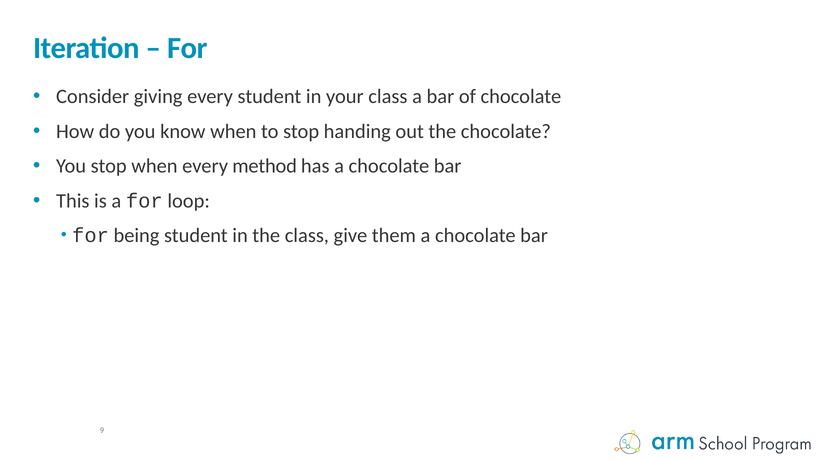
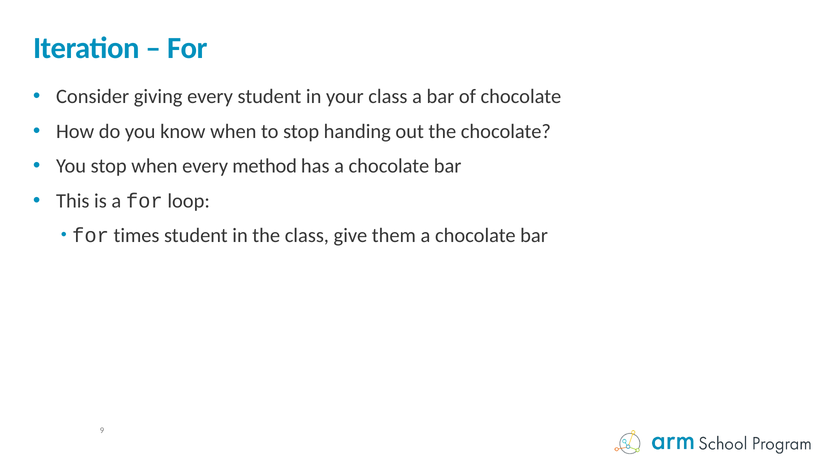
being: being -> times
